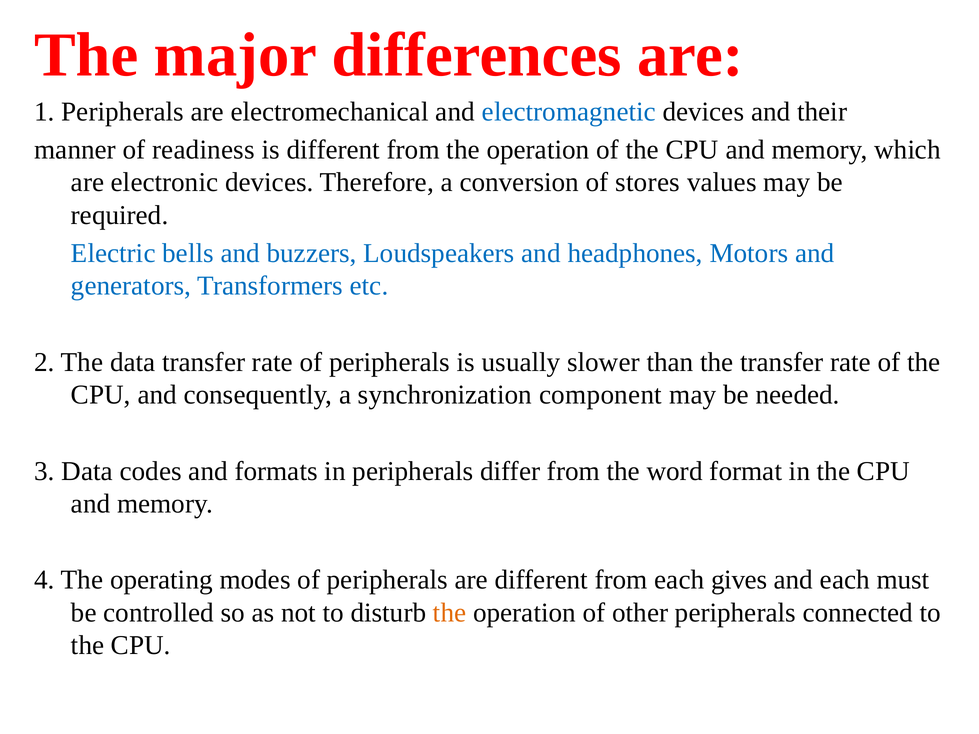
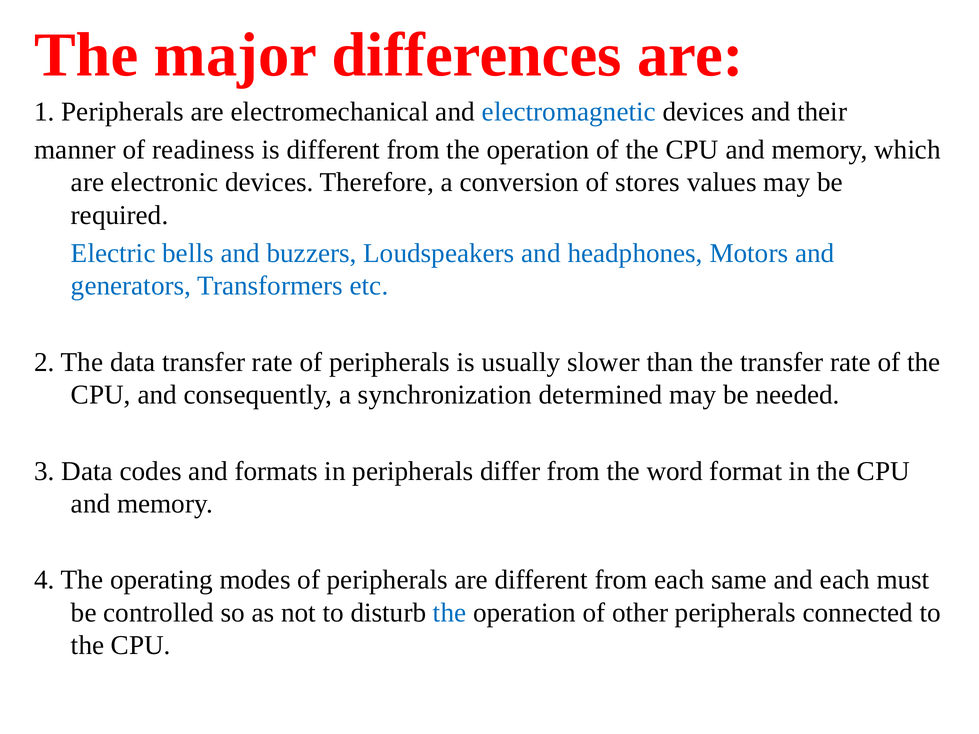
component: component -> determined
gives: gives -> same
the at (450, 613) colour: orange -> blue
